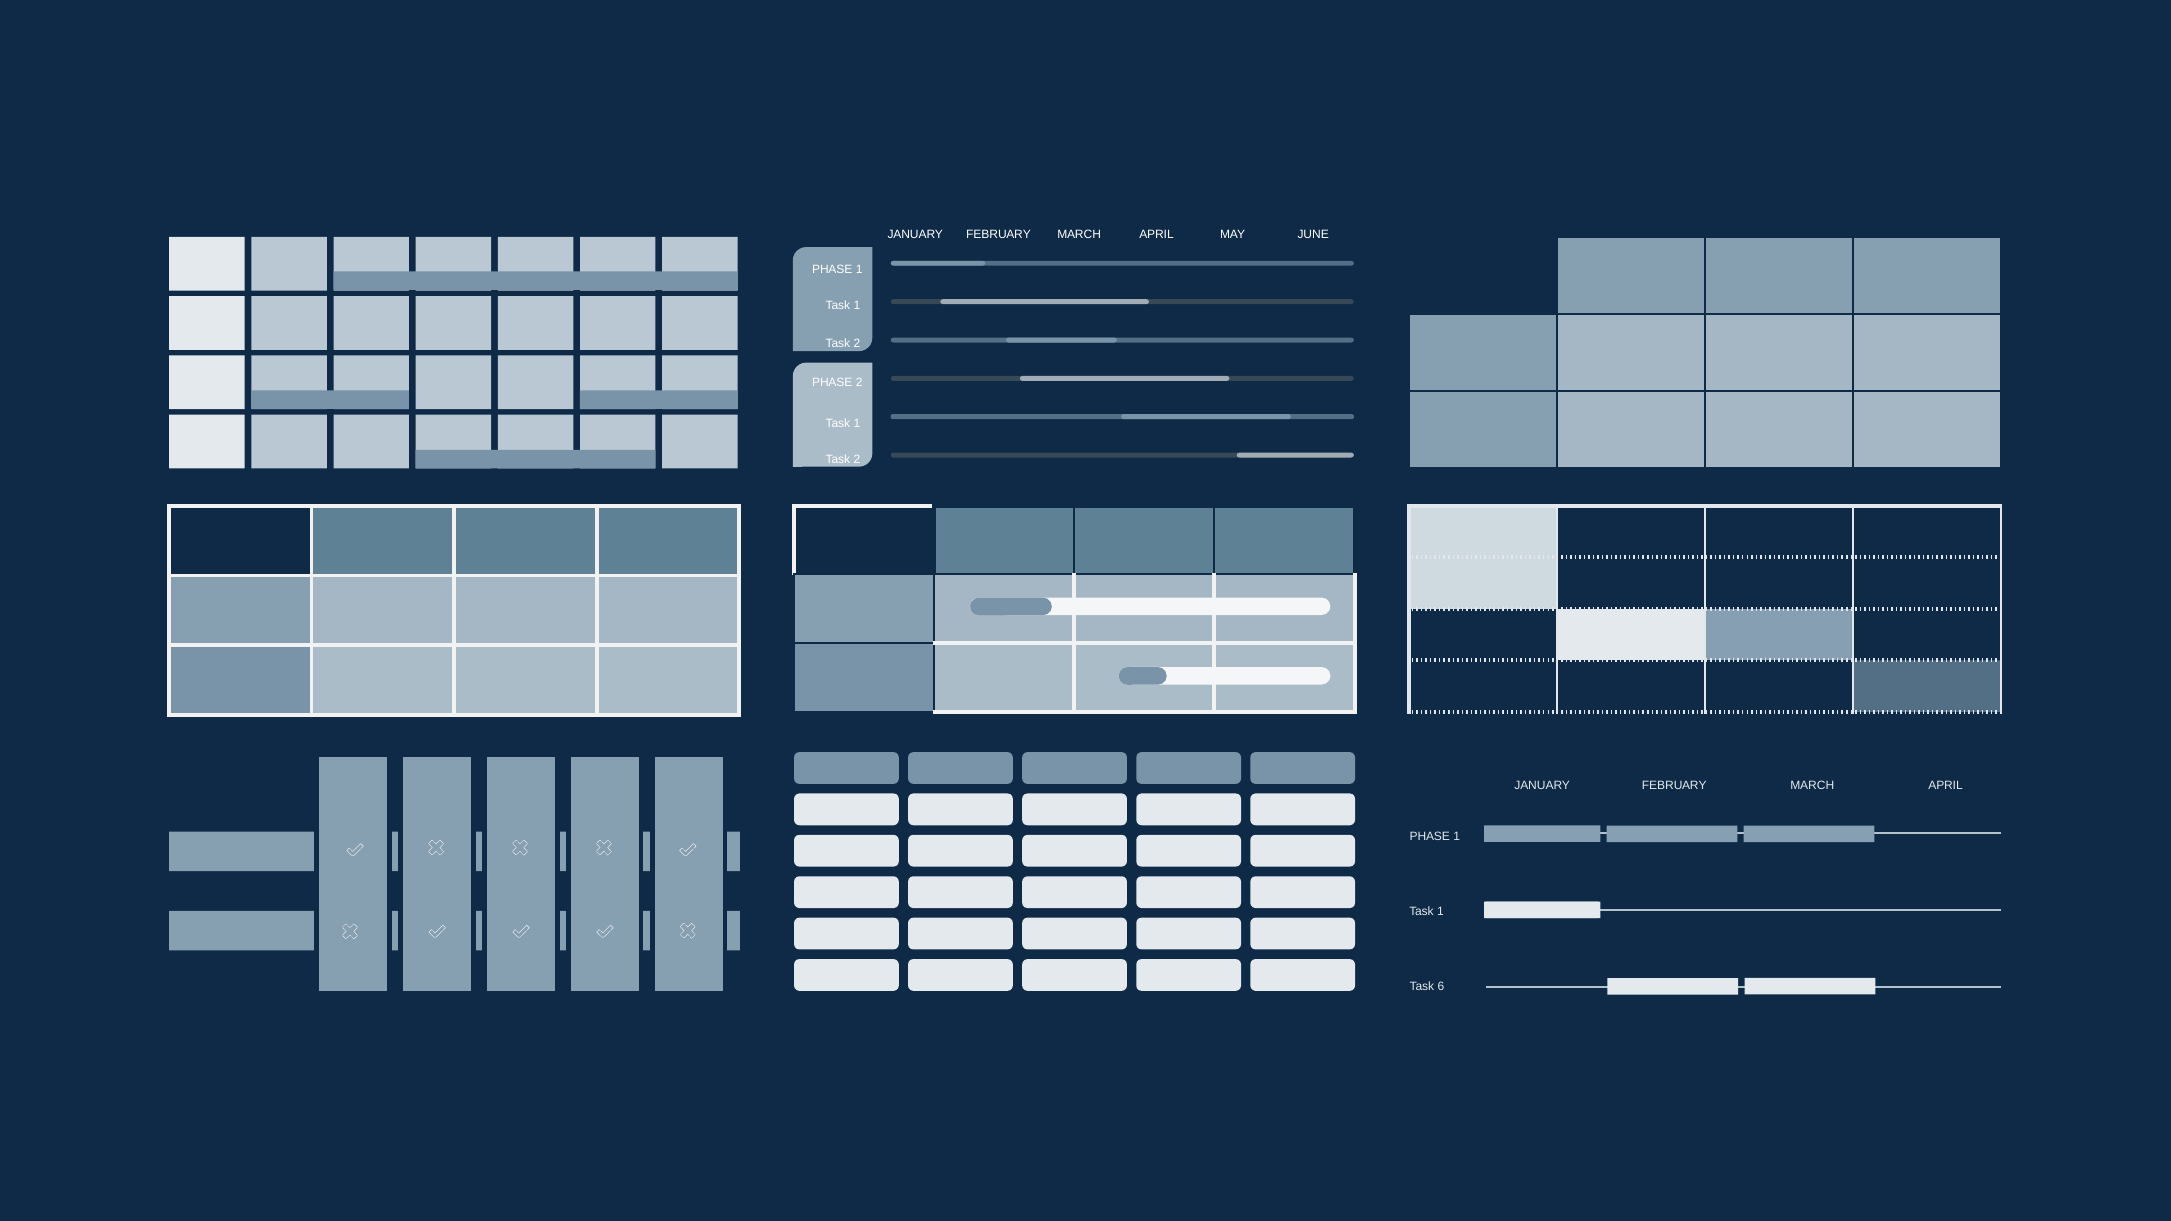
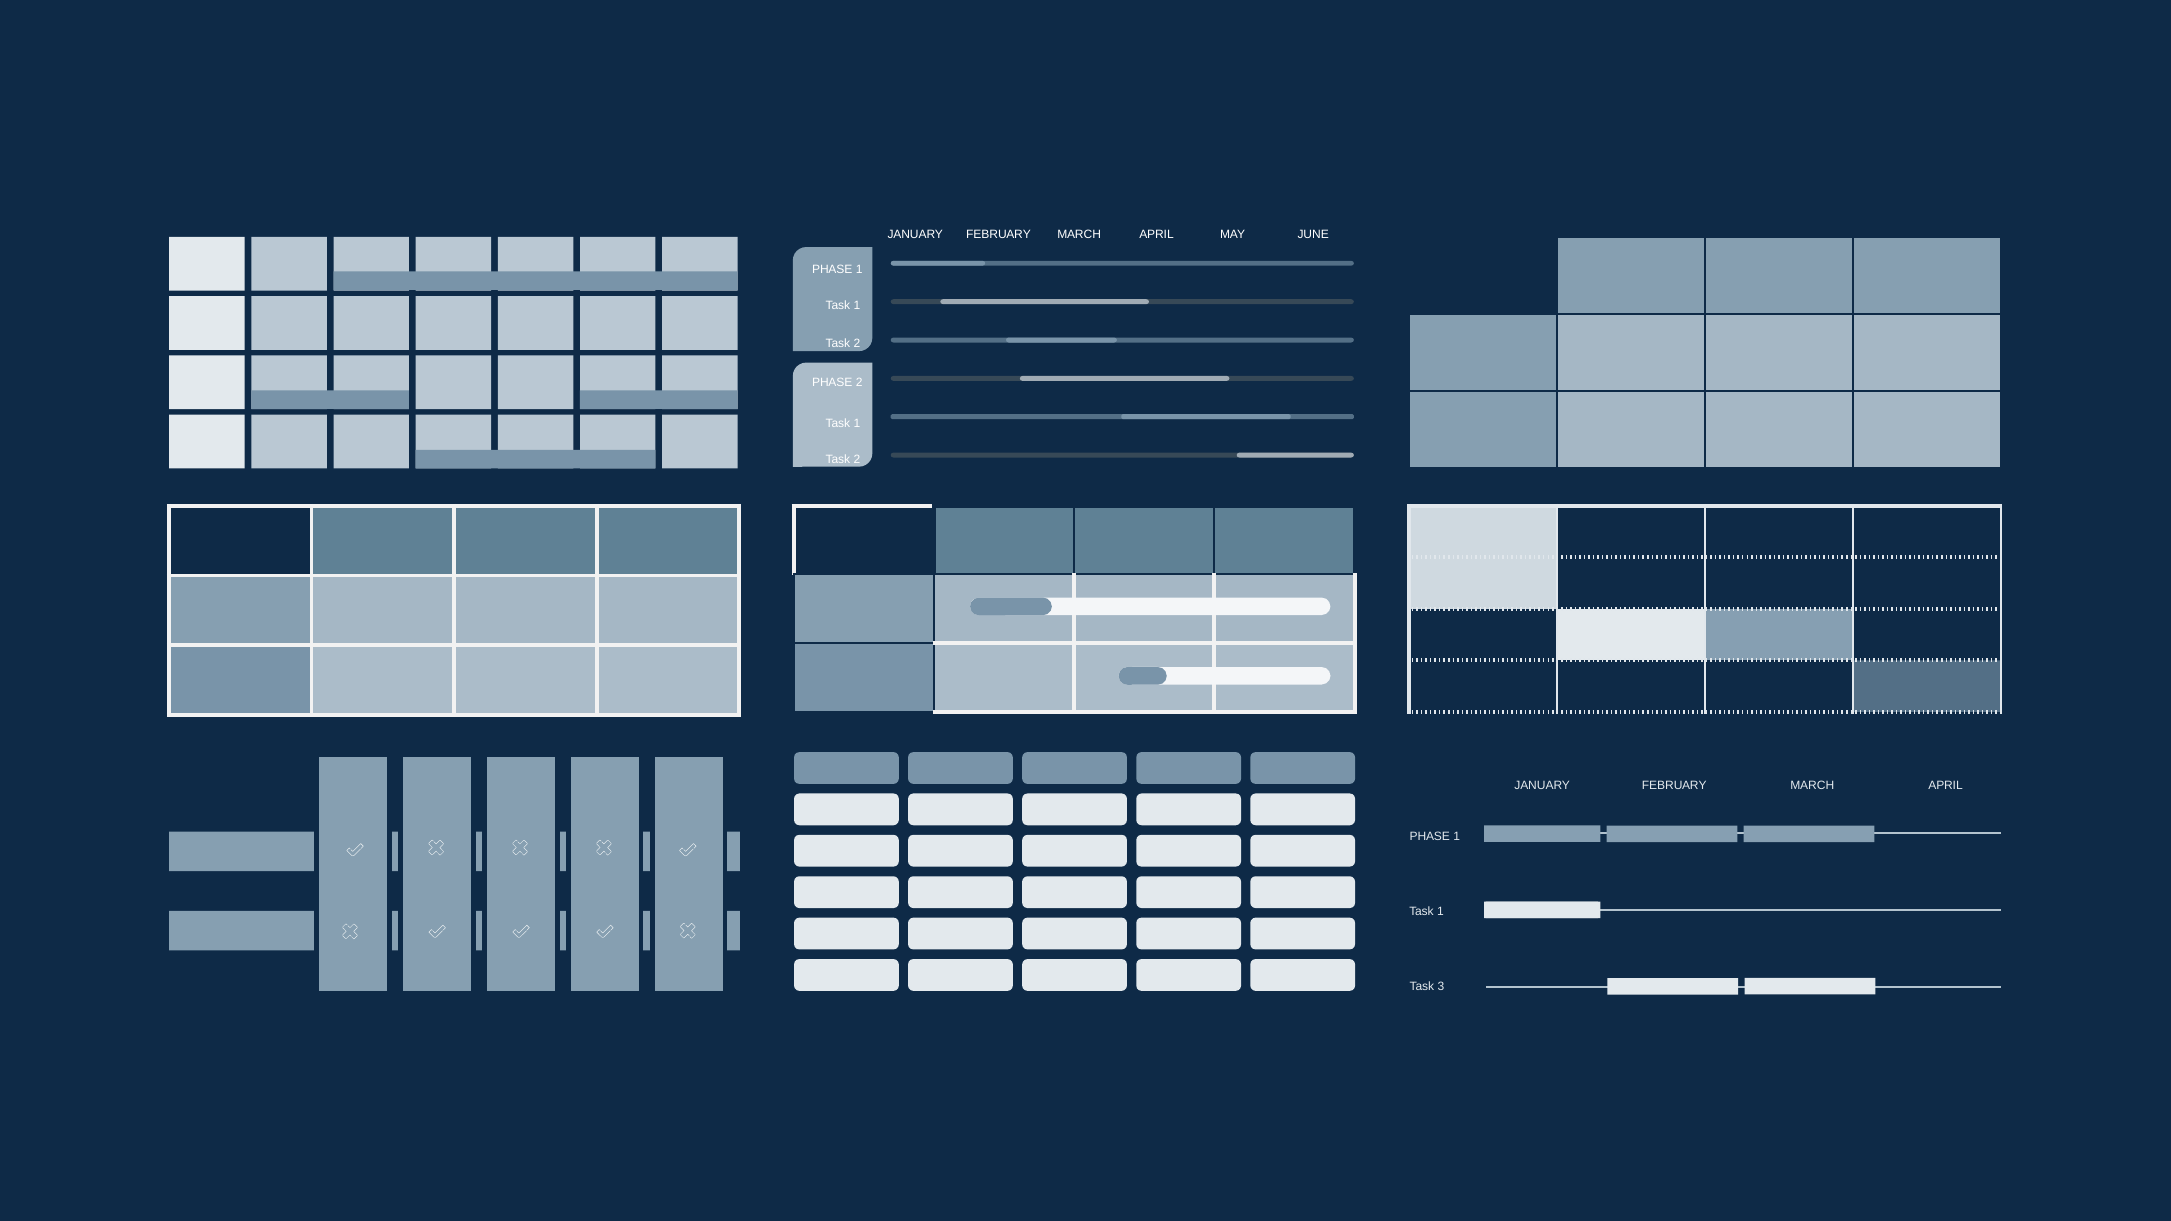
6: 6 -> 3
